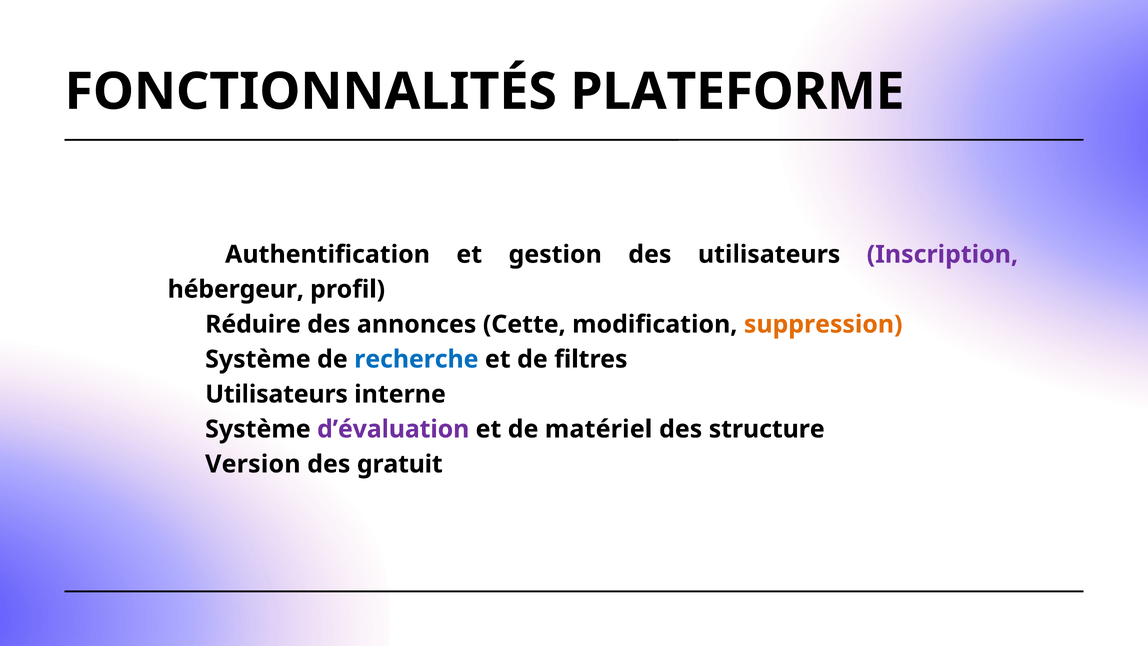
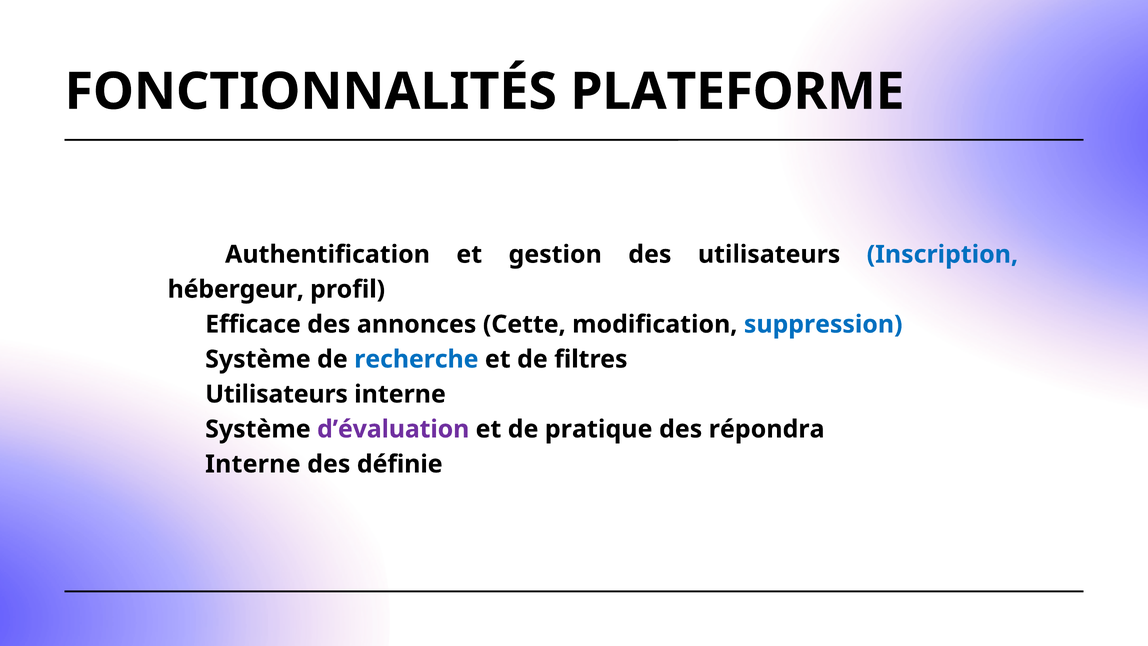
Inscription colour: purple -> blue
Réduire: Réduire -> Efficace
suppression colour: orange -> blue
matériel: matériel -> pratique
structure: structure -> répondra
Version at (253, 464): Version -> Interne
gratuit: gratuit -> définie
